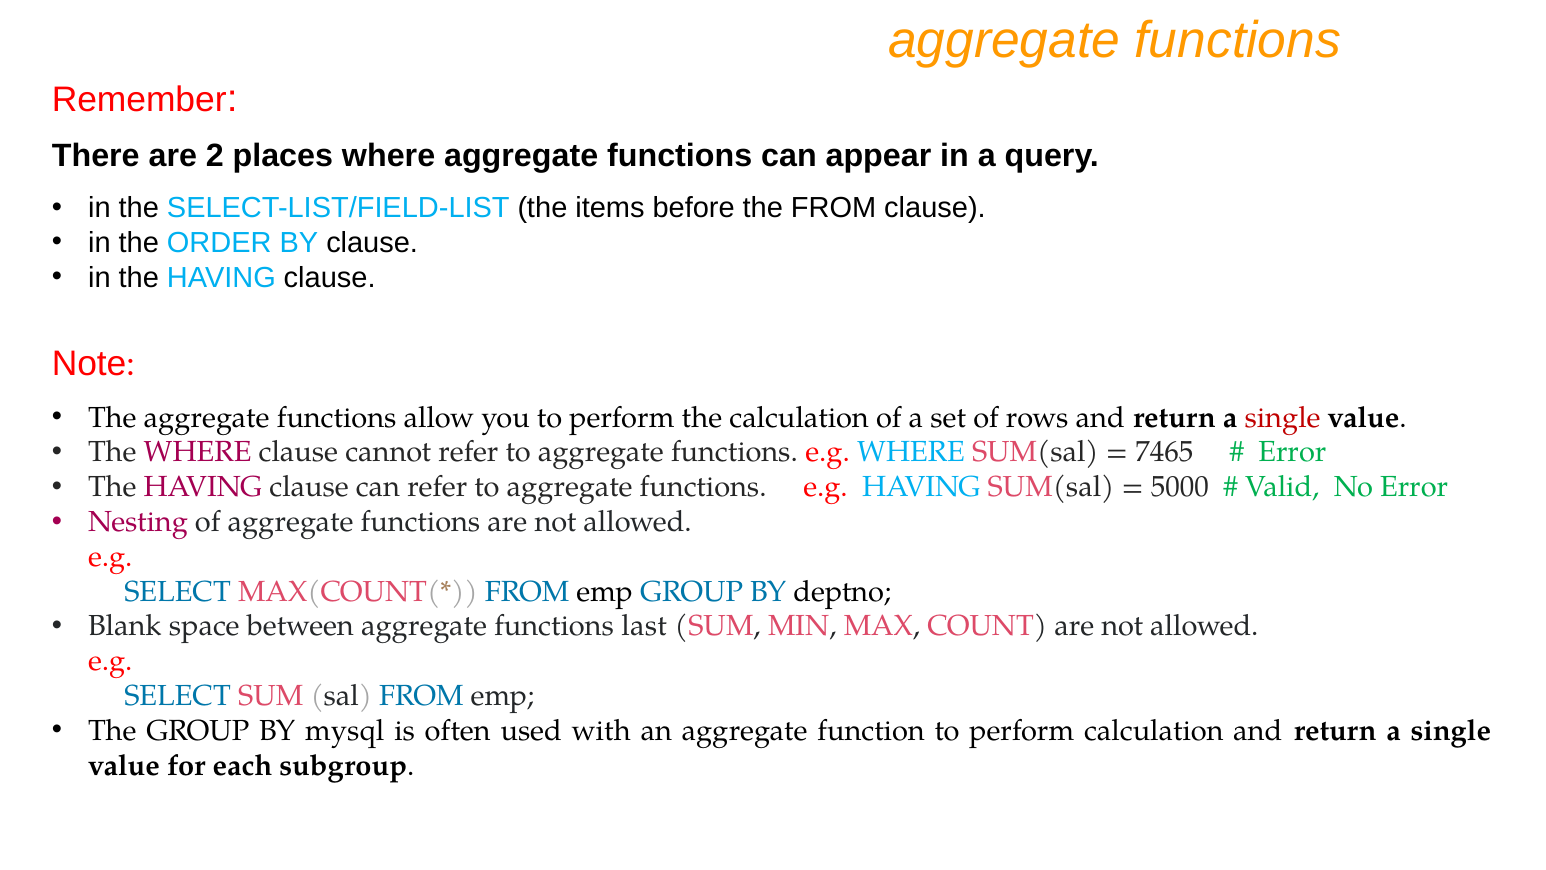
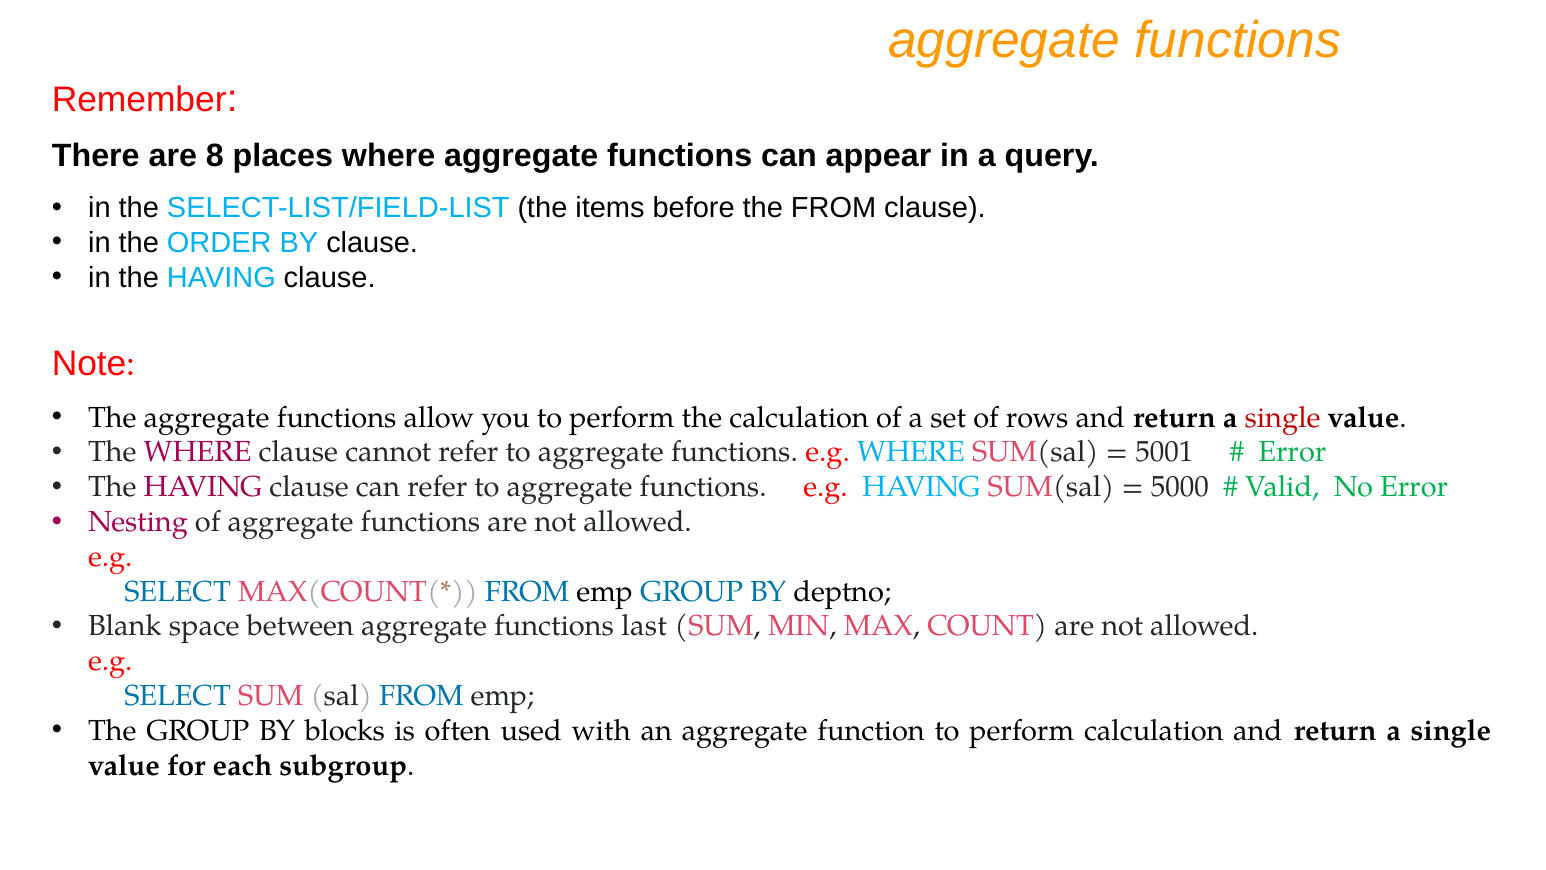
2: 2 -> 8
7465: 7465 -> 5001
mysql: mysql -> blocks
